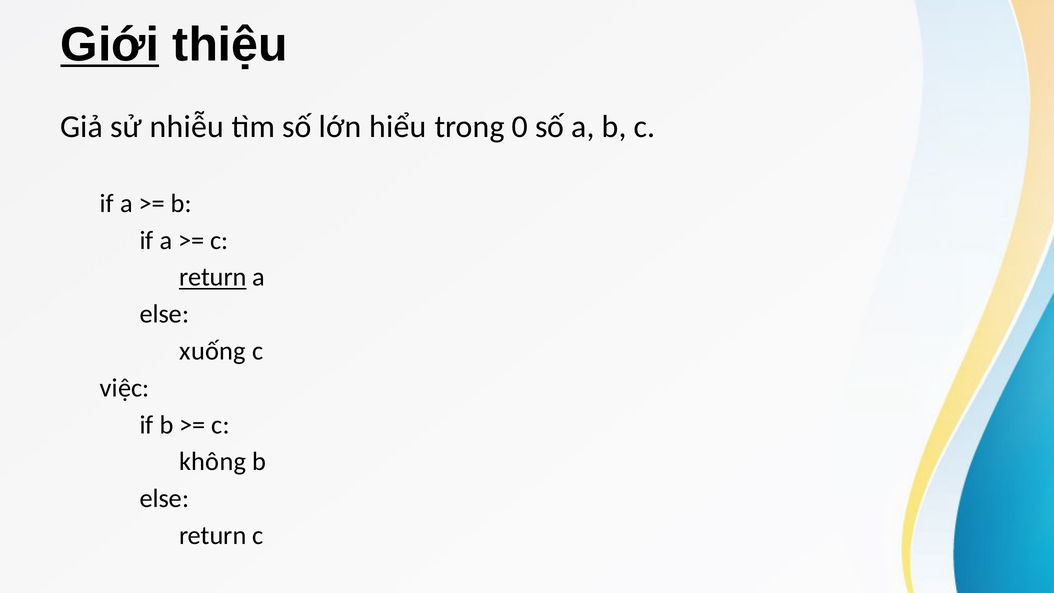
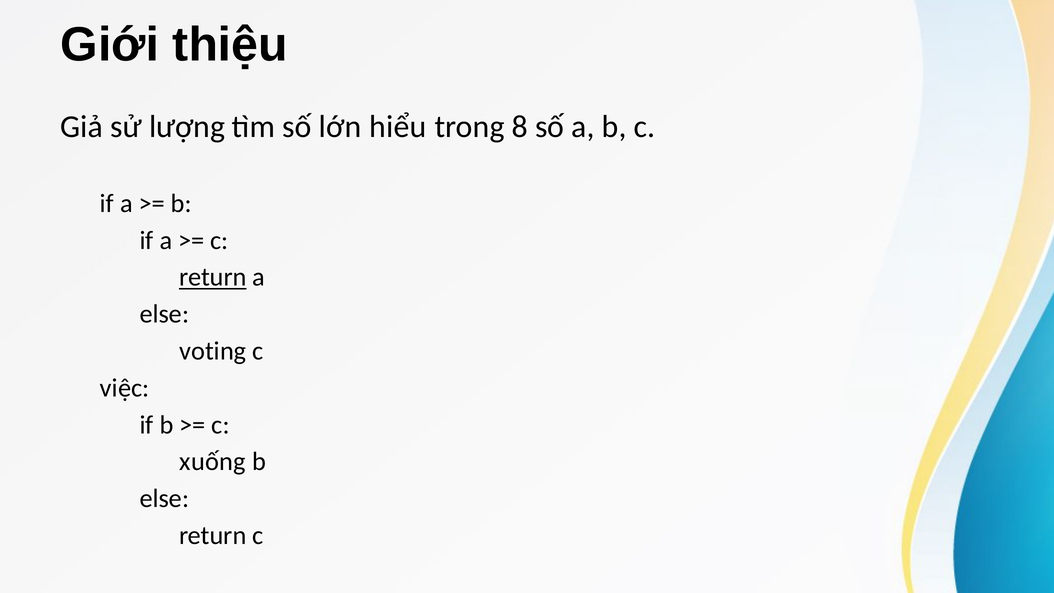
Giới underline: present -> none
nhiễu: nhiễu -> lượng
0: 0 -> 8
xuống: xuống -> voting
không: không -> xuống
